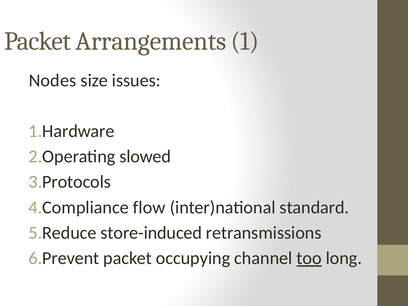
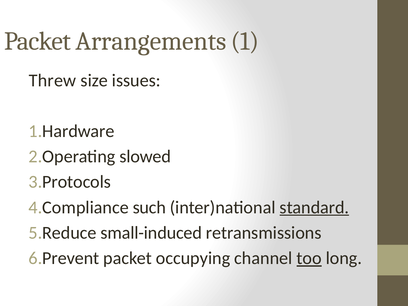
Nodes: Nodes -> Threw
flow: flow -> such
standard underline: none -> present
store-induced: store-induced -> small-induced
